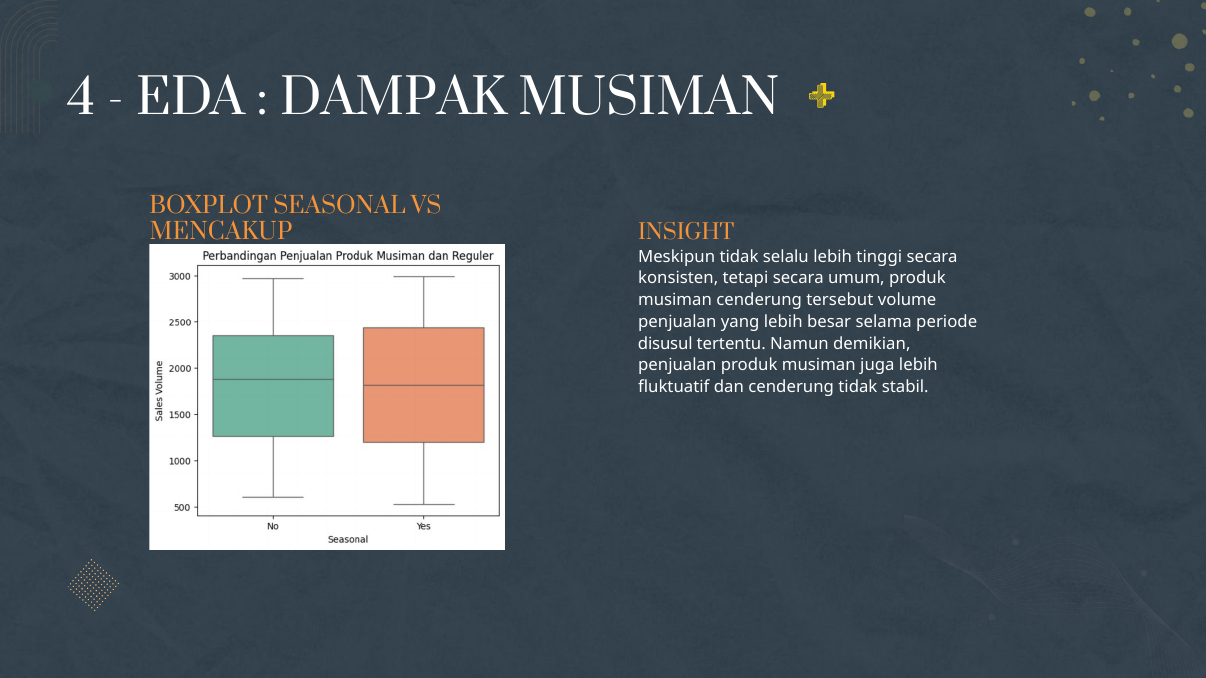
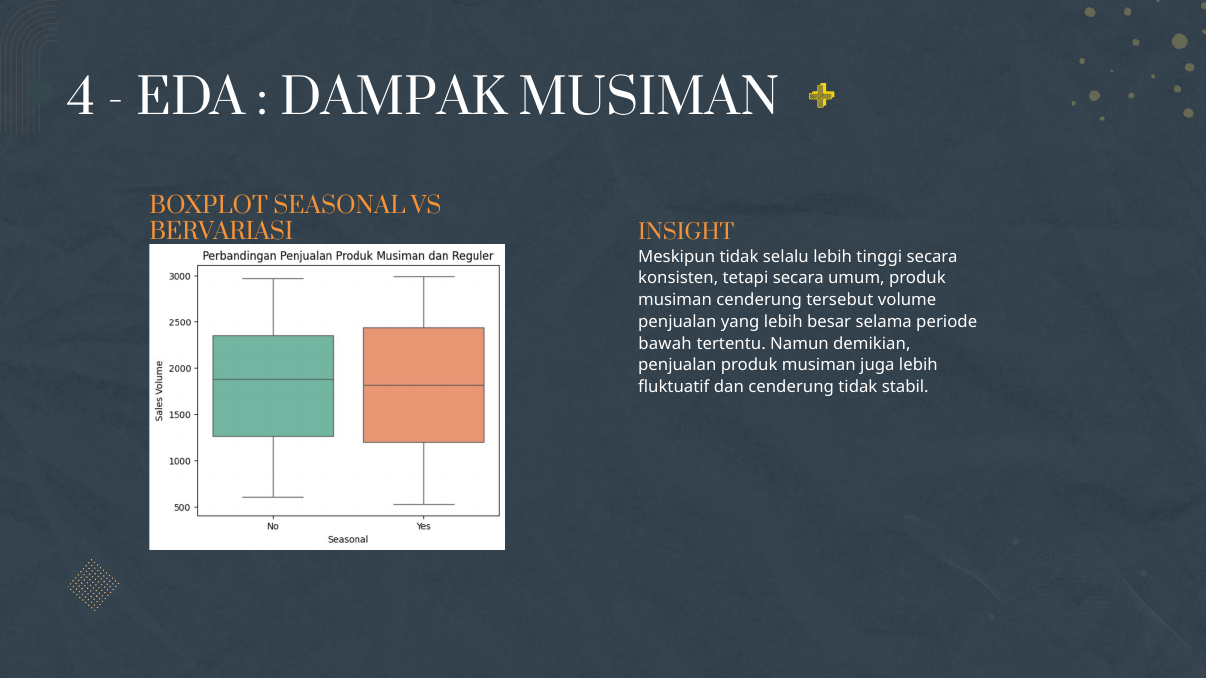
MENCAKUP: MENCAKUP -> BERVARIASI
disusul: disusul -> bawah
